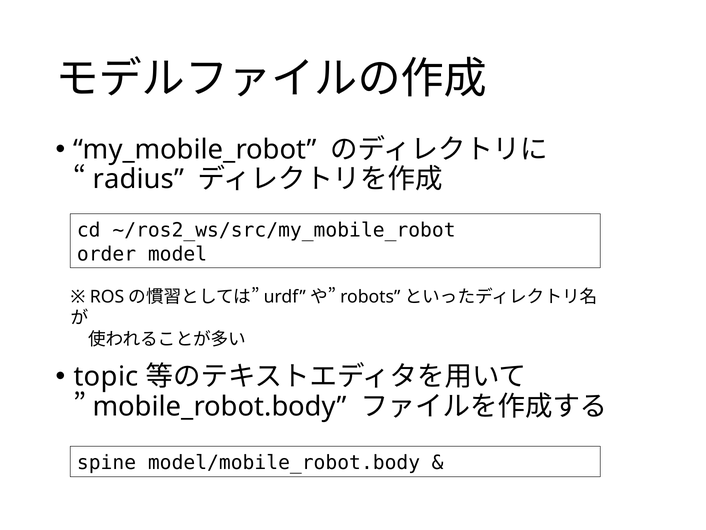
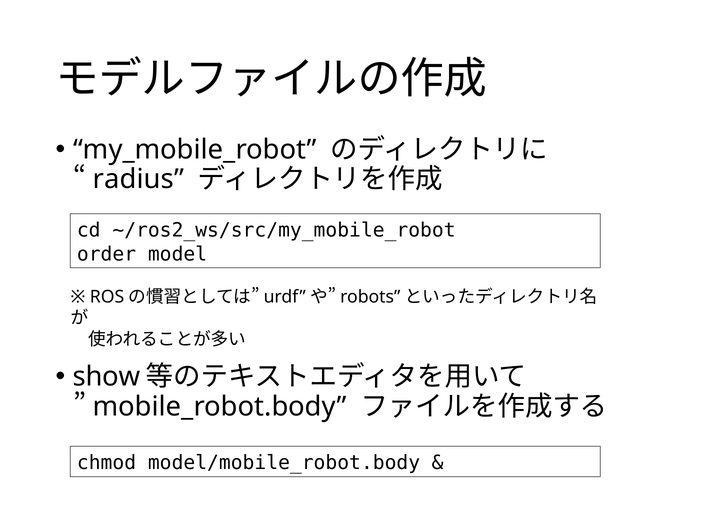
topic: topic -> show
spine: spine -> chmod
